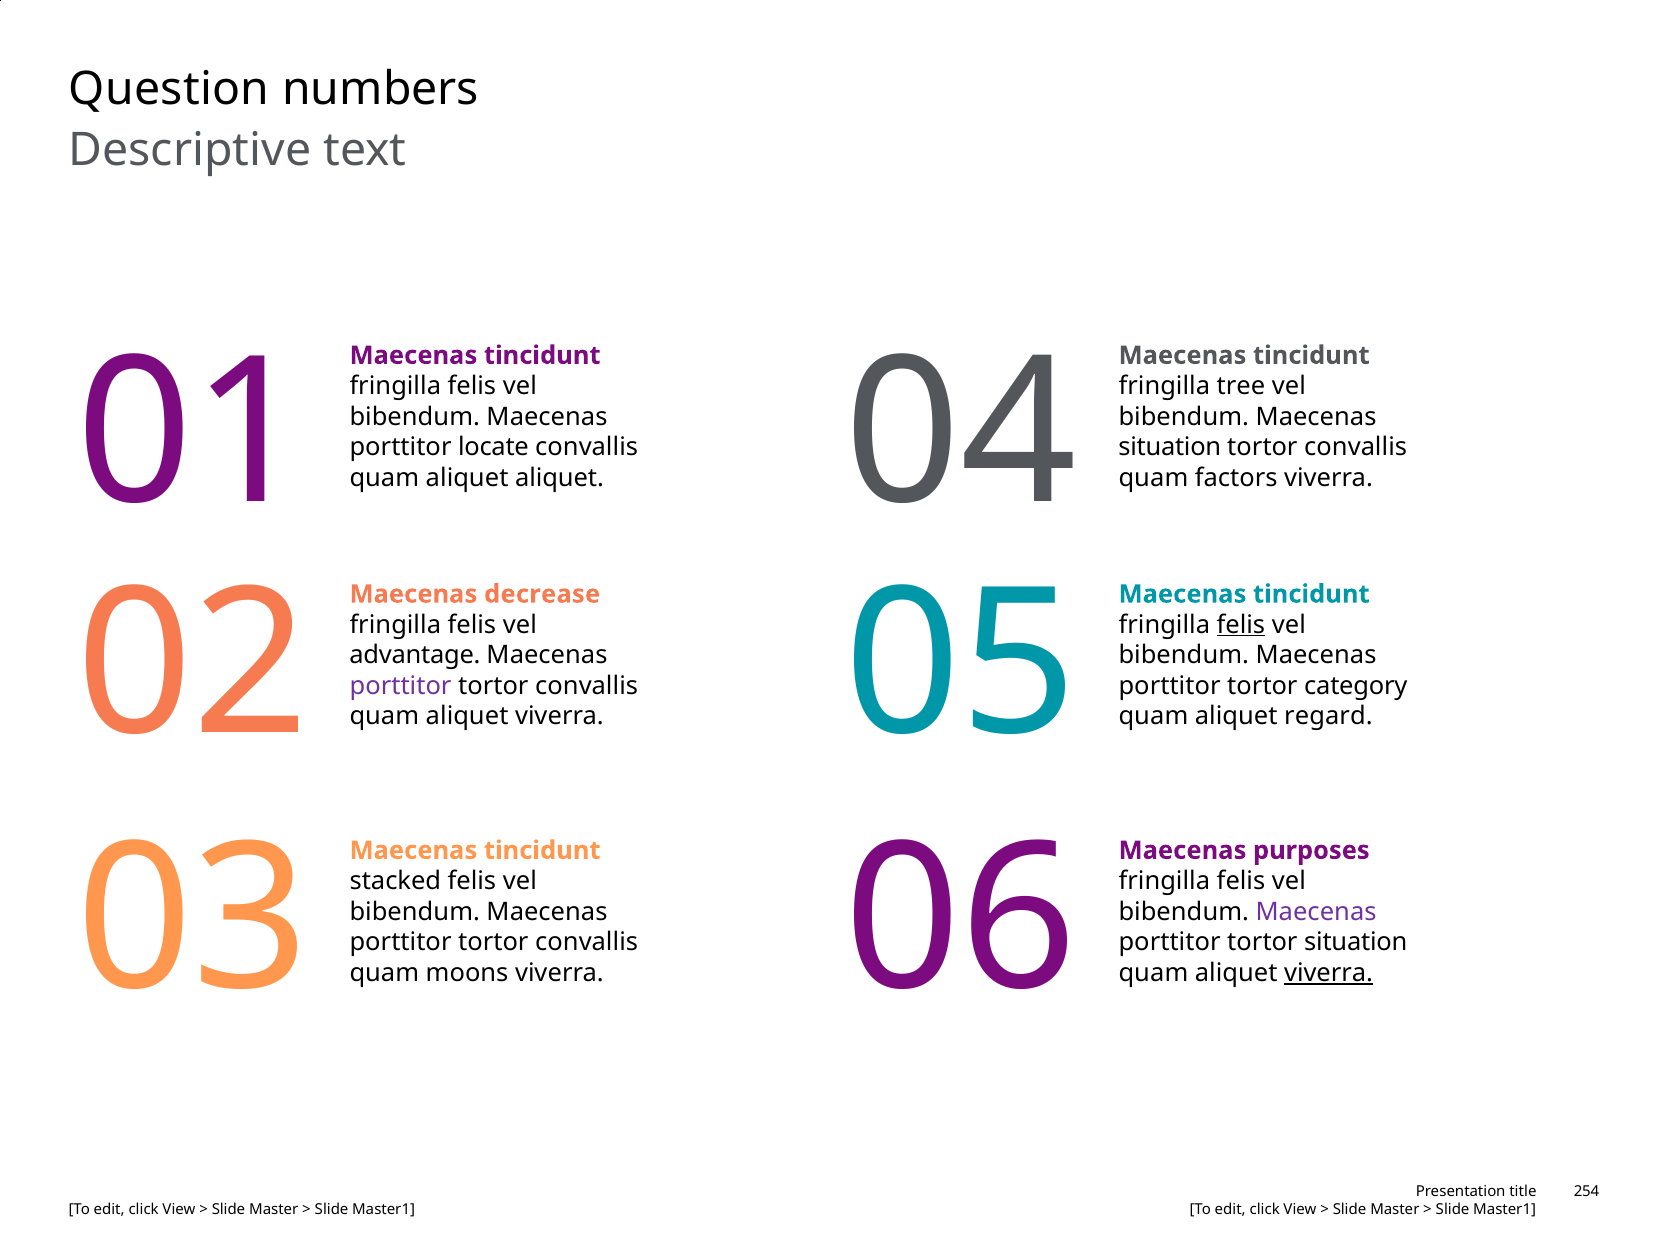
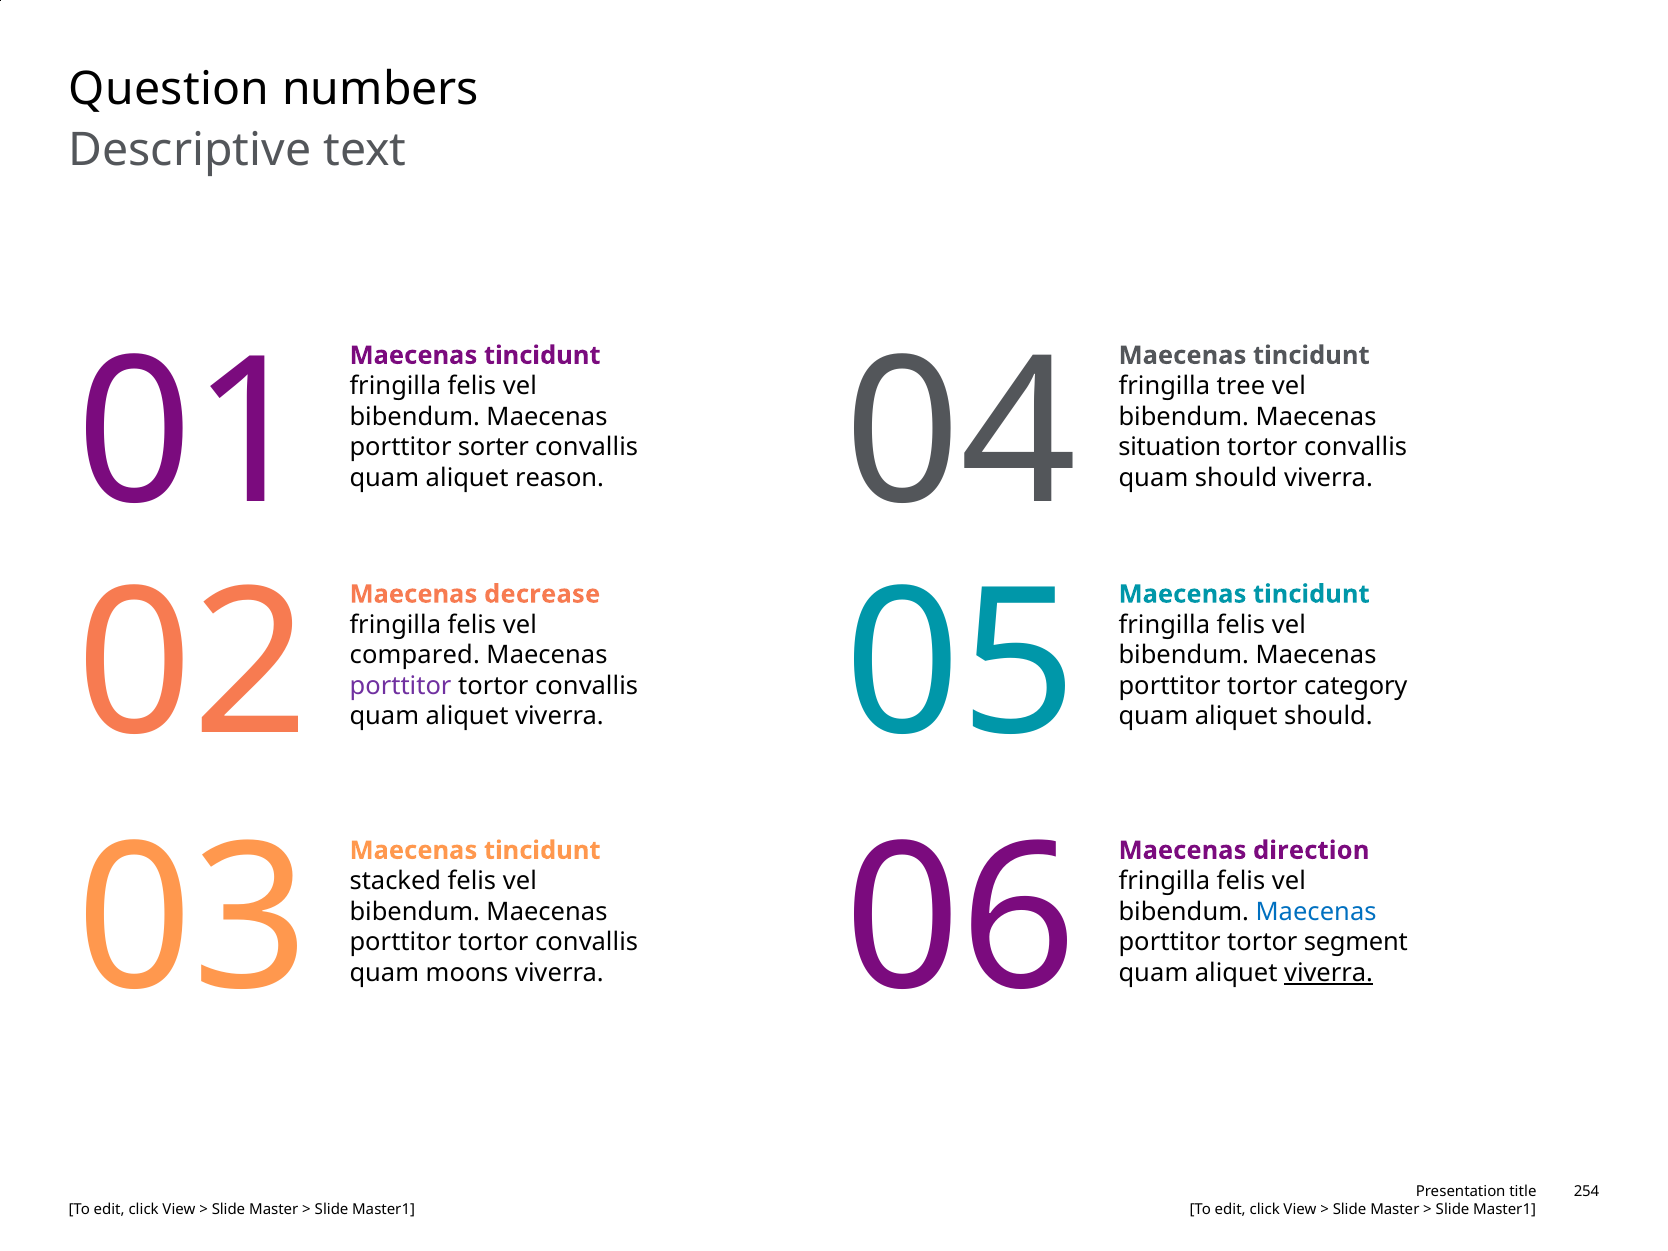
locate: locate -> sorter
aliquet aliquet: aliquet -> reason
quam factors: factors -> should
felis at (1241, 625) underline: present -> none
advantage: advantage -> compared
aliquet regard: regard -> should
purposes: purposes -> direction
Maecenas at (1316, 912) colour: purple -> blue
tortor situation: situation -> segment
